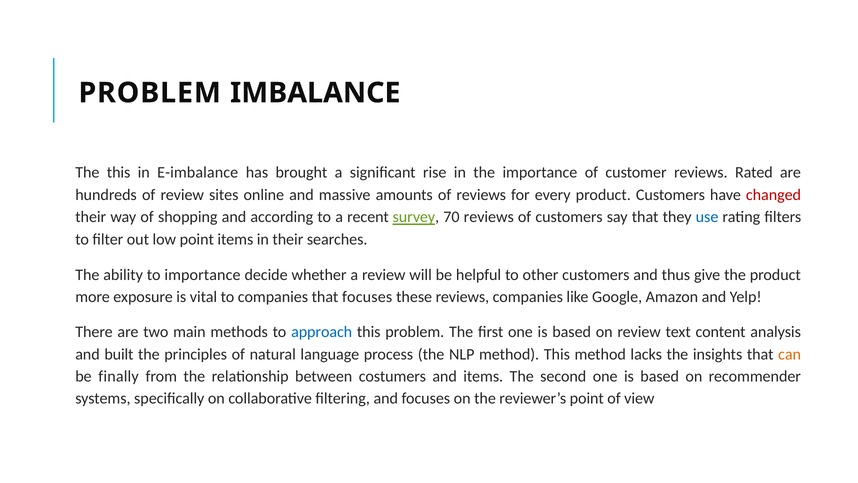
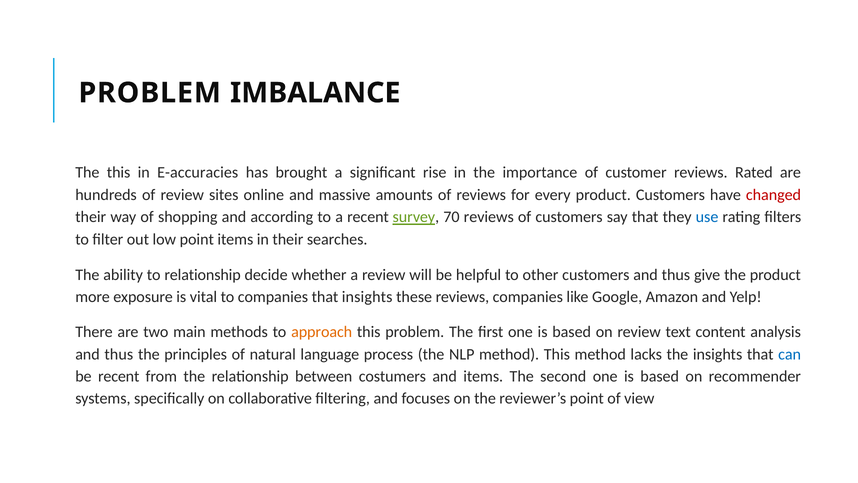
E-imbalance: E-imbalance -> E-accuracies
to importance: importance -> relationship
that focuses: focuses -> insights
approach colour: blue -> orange
built at (119, 354): built -> thus
can colour: orange -> blue
be finally: finally -> recent
